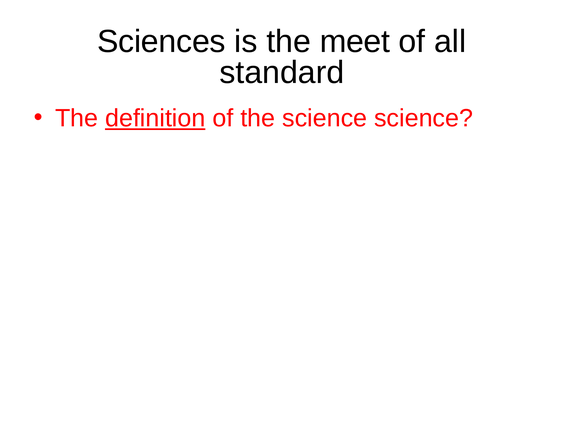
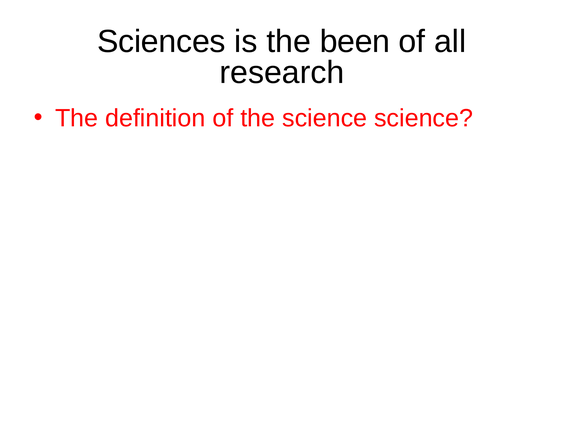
meet: meet -> been
standard: standard -> research
definition underline: present -> none
